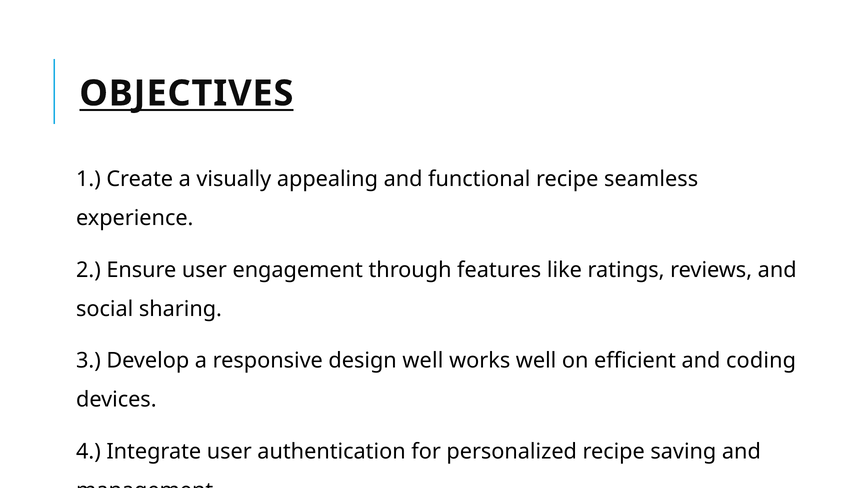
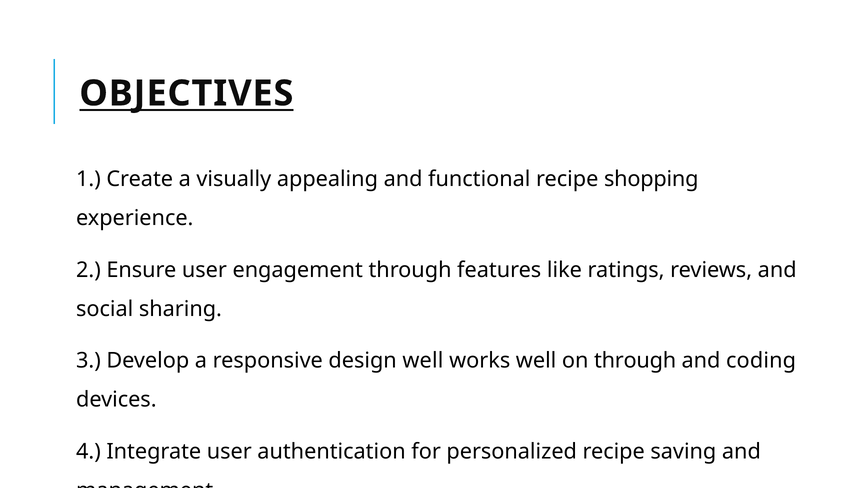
seamless: seamless -> shopping
on efficient: efficient -> through
